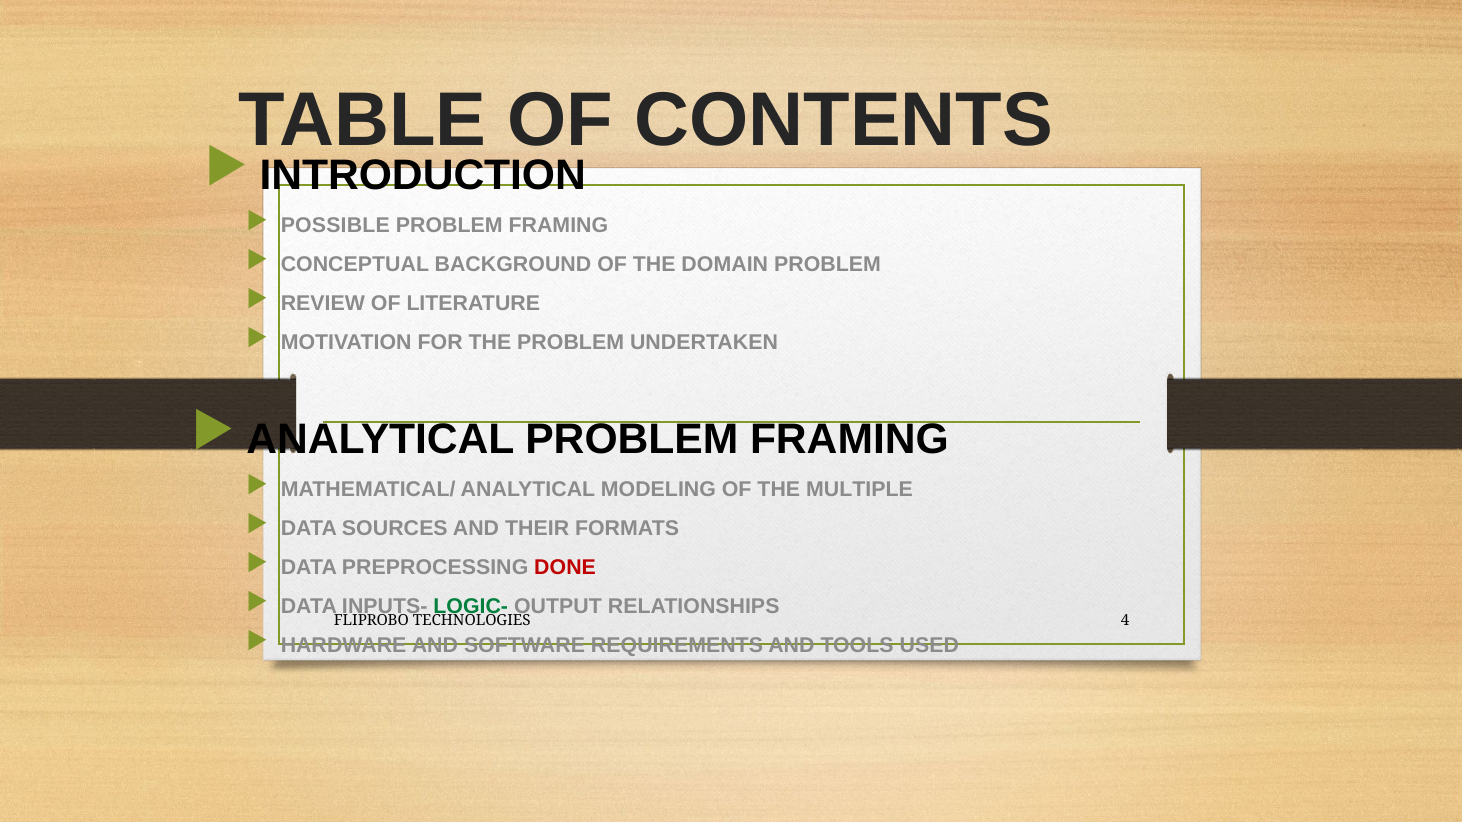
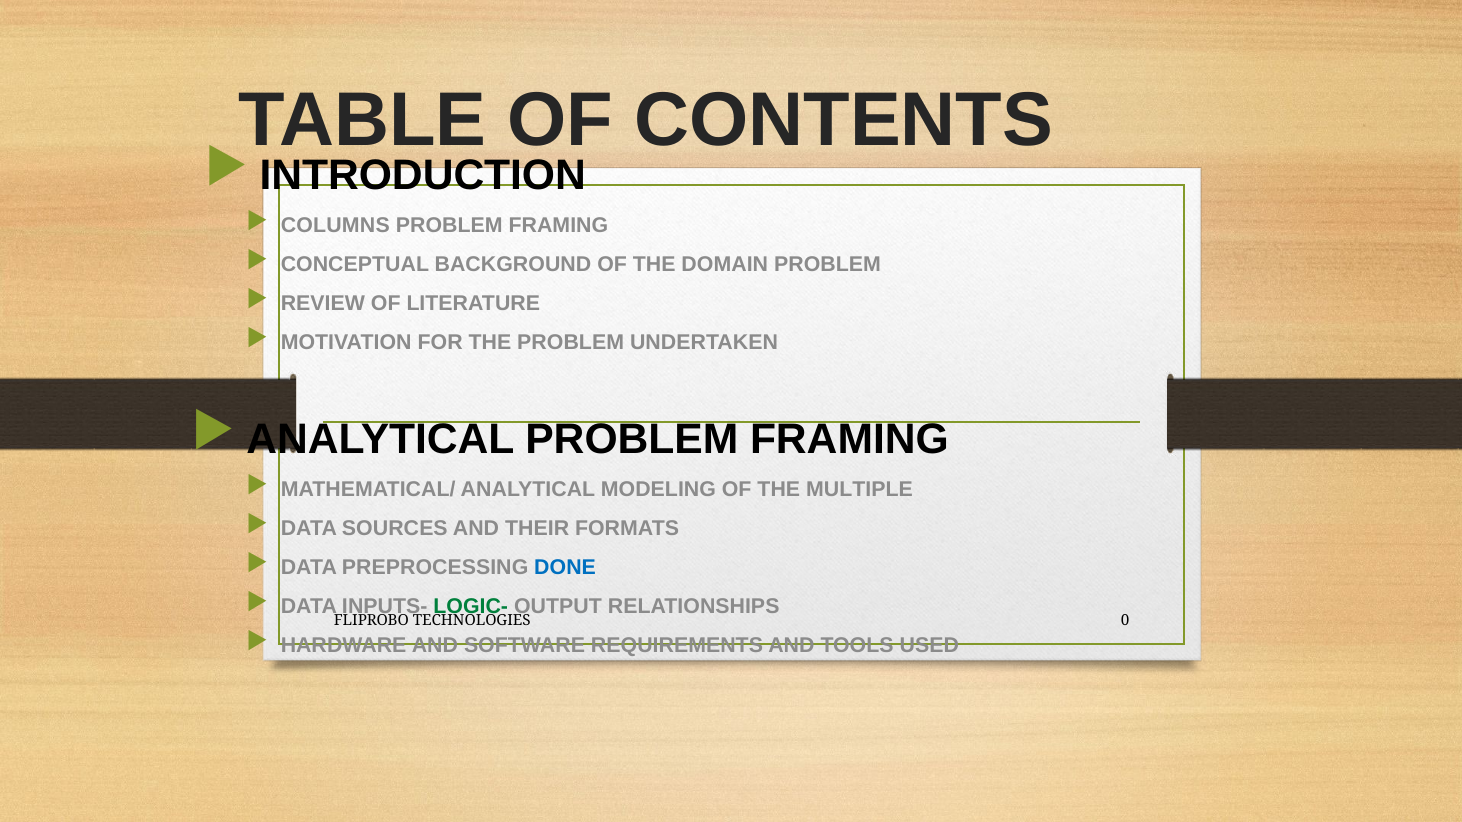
POSSIBLE: POSSIBLE -> COLUMNS
DONE colour: red -> blue
4: 4 -> 0
